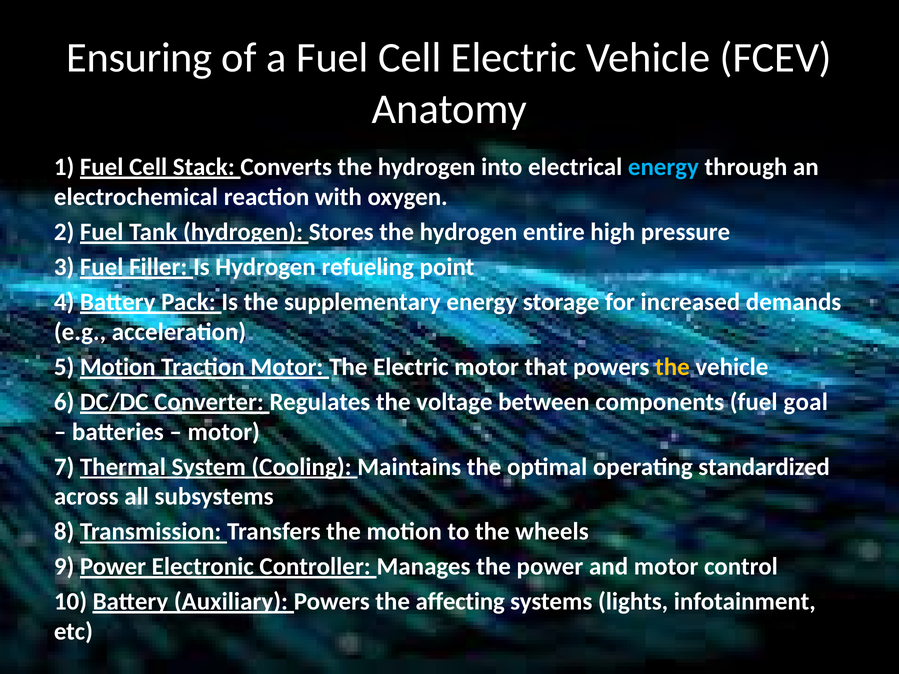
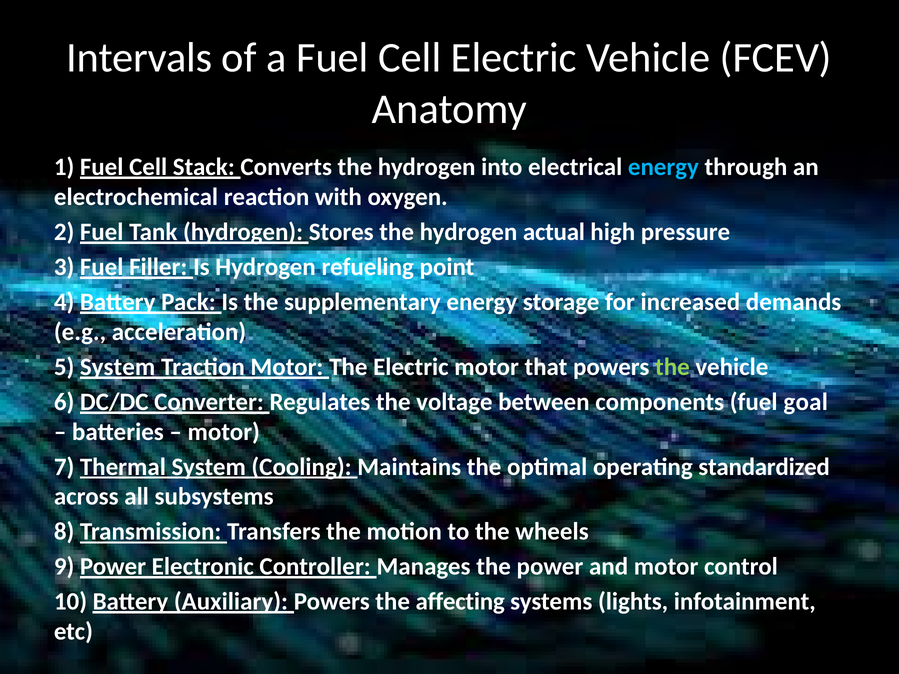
Ensuring: Ensuring -> Intervals
entire: entire -> actual
5 Motion: Motion -> System
the at (672, 367) colour: yellow -> light green
